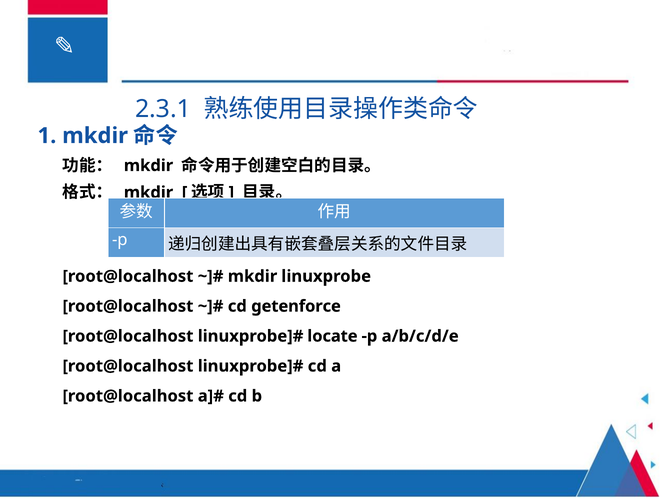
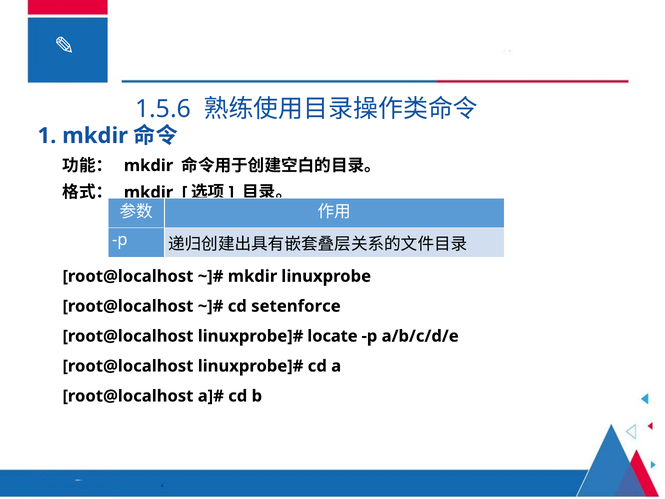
2.3.1: 2.3.1 -> 1.5.6
getenforce: getenforce -> setenforce
